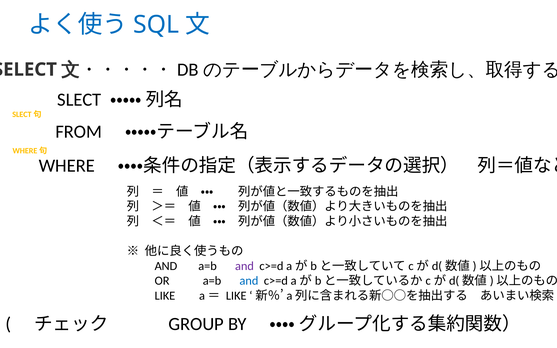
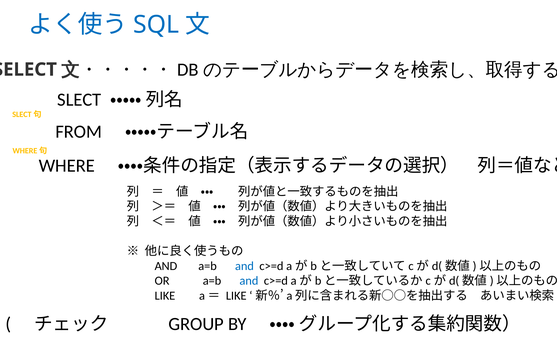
and at (244, 266) colour: purple -> blue
